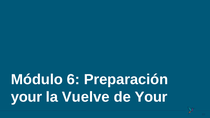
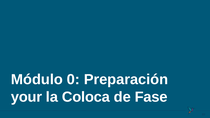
6: 6 -> 0
Vuelve: Vuelve -> Coloca
de Your: Your -> Fase
